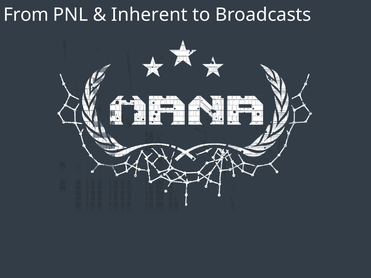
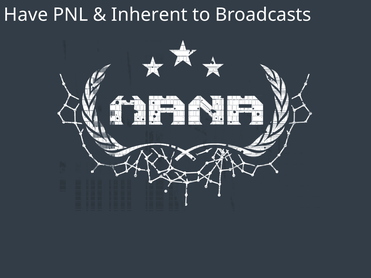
From: From -> Have
